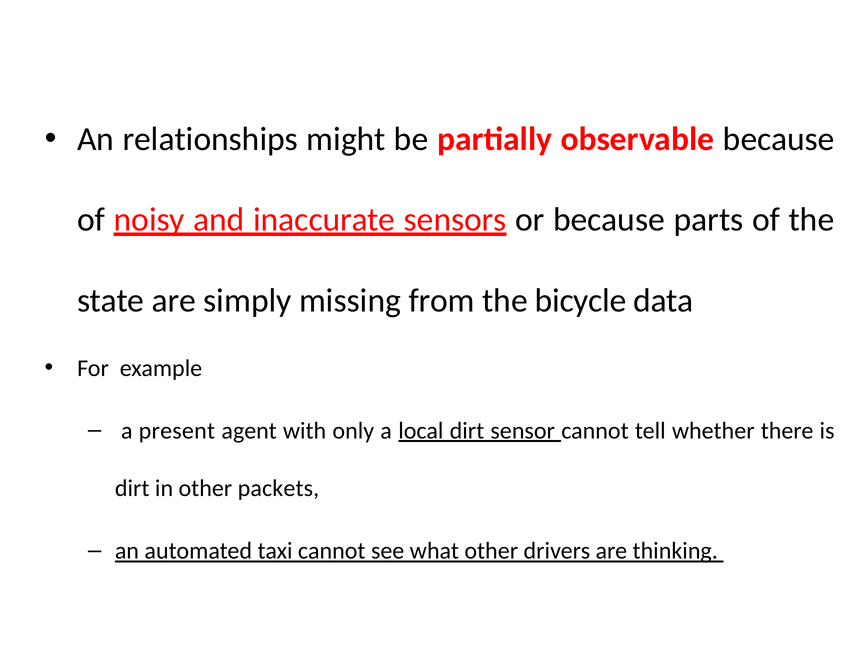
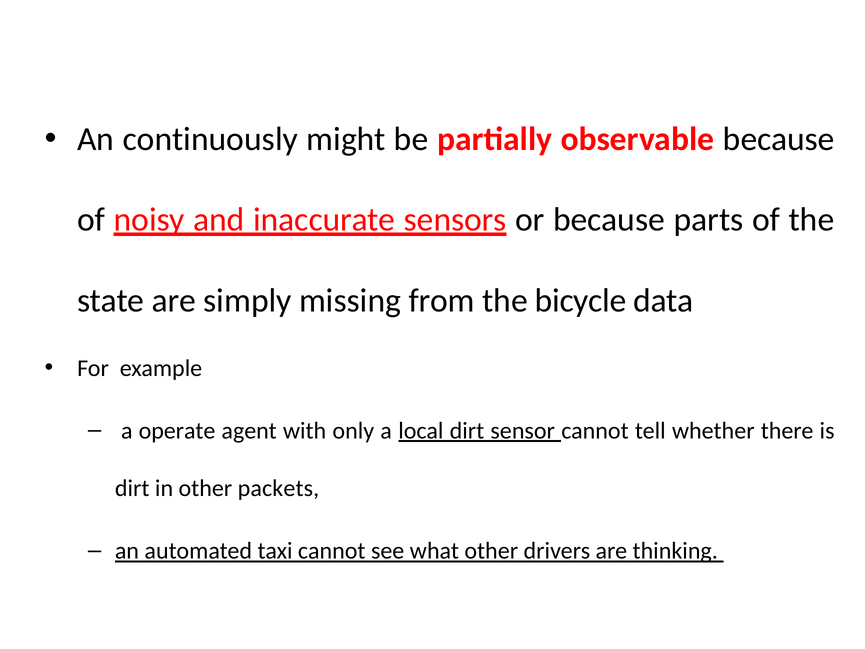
relationships: relationships -> continuously
present: present -> operate
